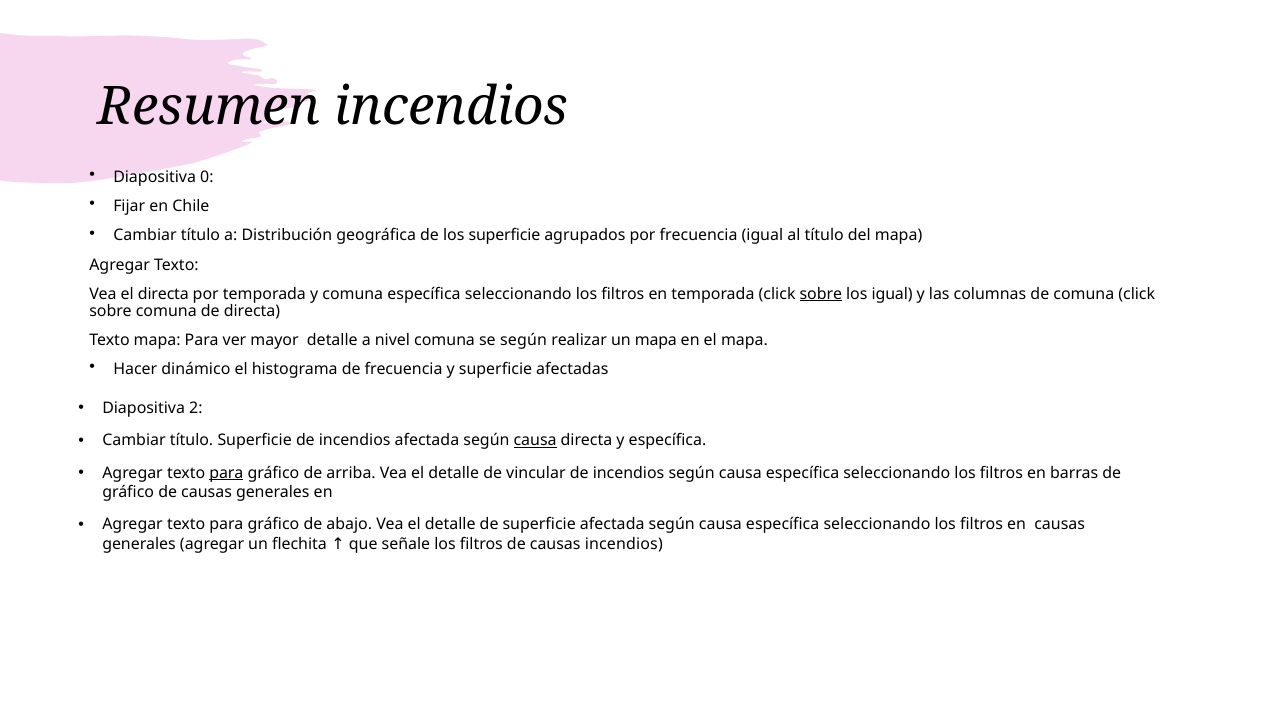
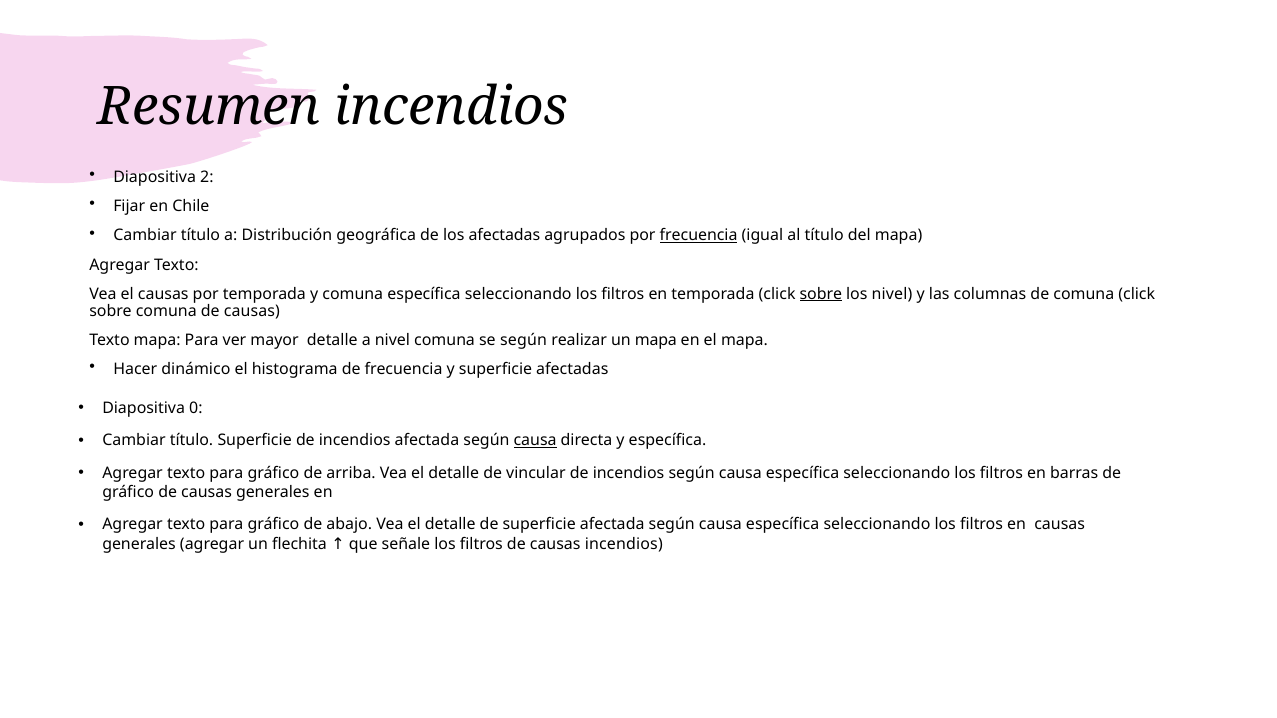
0: 0 -> 2
los superficie: superficie -> afectadas
frecuencia at (699, 236) underline: none -> present
el directa: directa -> causas
los igual: igual -> nivel
comuna de directa: directa -> causas
2: 2 -> 0
para at (226, 473) underline: present -> none
